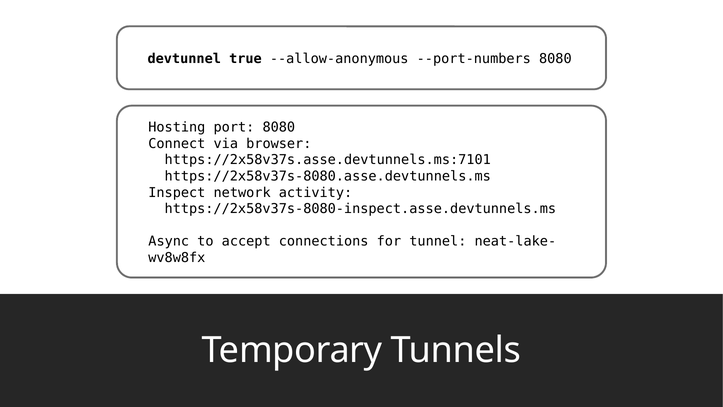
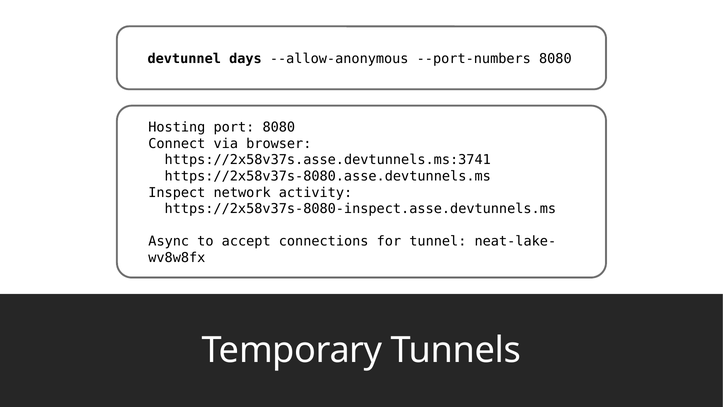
true: true -> days
https://2x58v37s.asse.devtunnels.ms:7101: https://2x58v37s.asse.devtunnels.ms:7101 -> https://2x58v37s.asse.devtunnels.ms:3741
